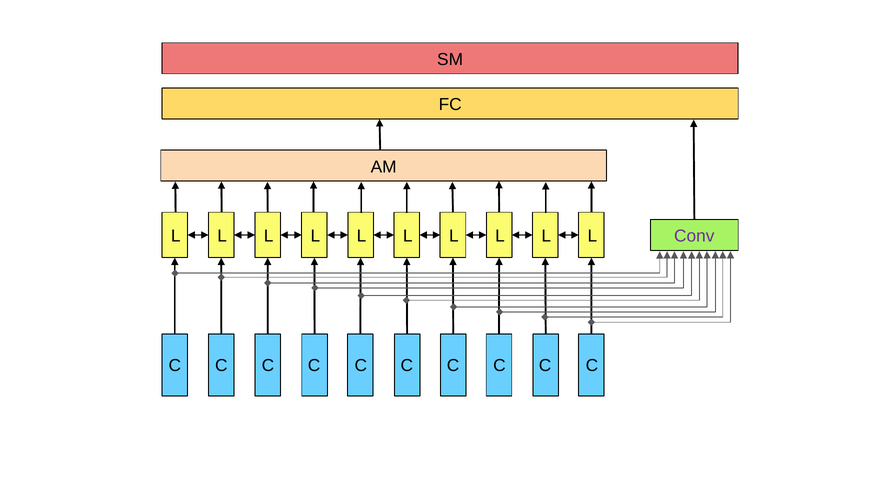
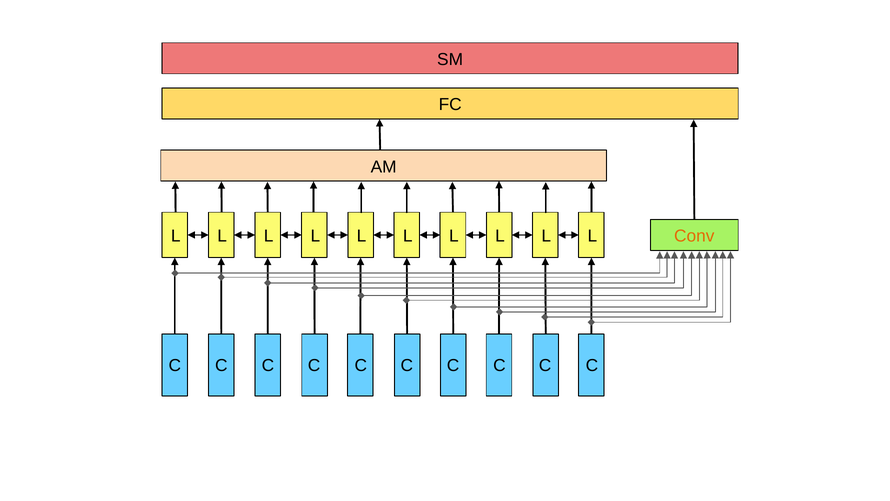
Conv colour: purple -> orange
